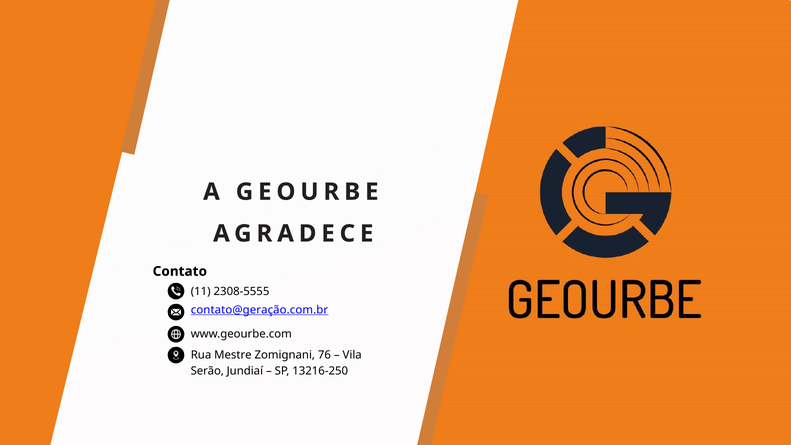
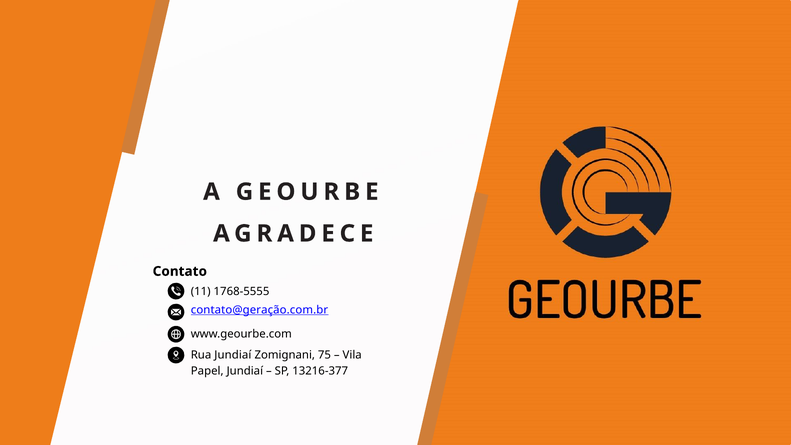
2308-5555: 2308-5555 -> 1768-5555
Rua Mestre: Mestre -> Jundiaí
76: 76 -> 75
Serão: Serão -> Papel
13216-250: 13216-250 -> 13216-377
